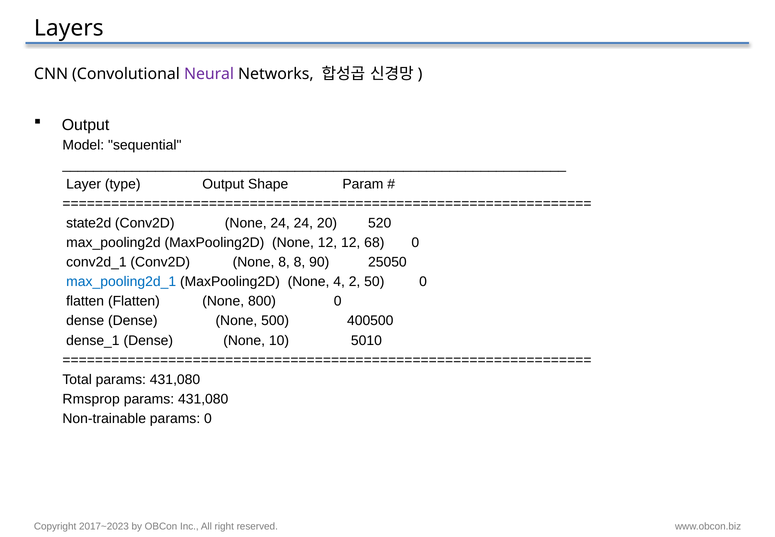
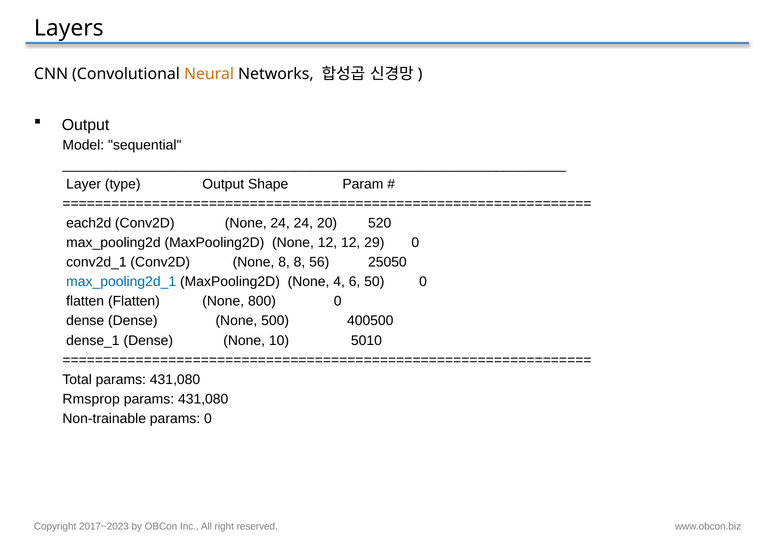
Neural colour: purple -> orange
state2d: state2d -> each2d
68: 68 -> 29
90: 90 -> 56
2: 2 -> 6
